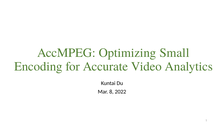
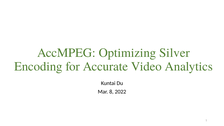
Small: Small -> Silver
